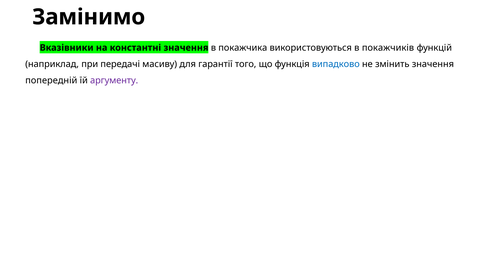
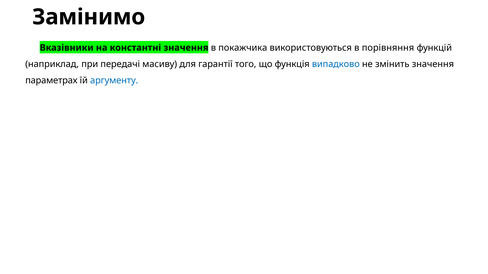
покажчиків: покажчиків -> порівняння
попередній: попередній -> параметрах
аргументу colour: purple -> blue
